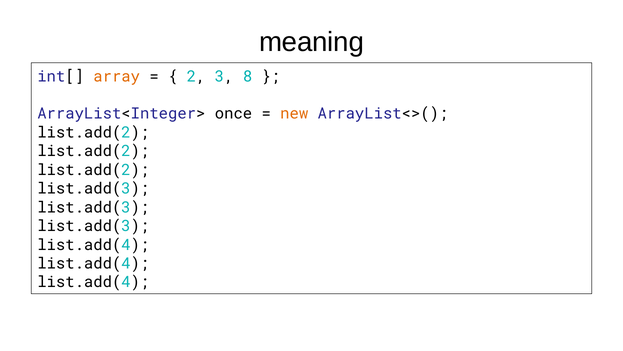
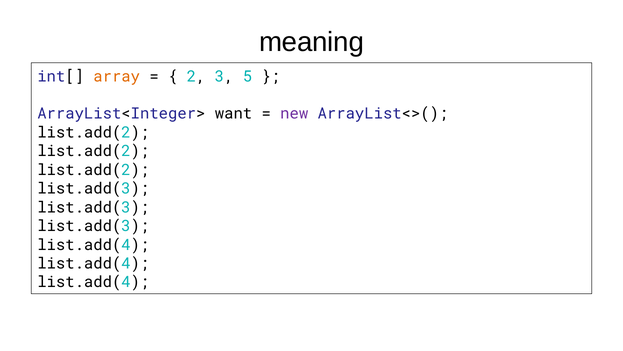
8: 8 -> 5
once: once -> want
new colour: orange -> purple
